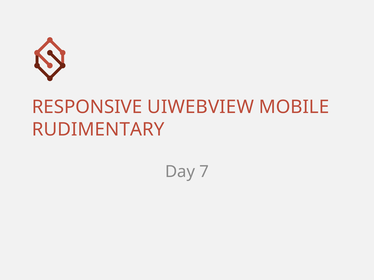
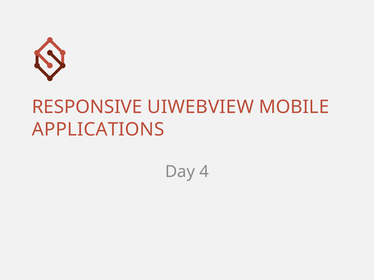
RUDIMENTARY: RUDIMENTARY -> APPLICATIONS
7: 7 -> 4
